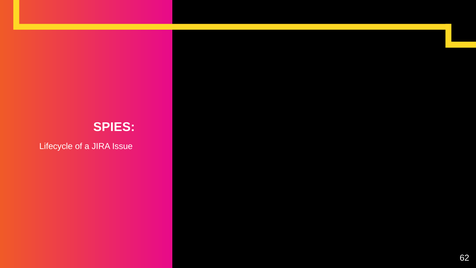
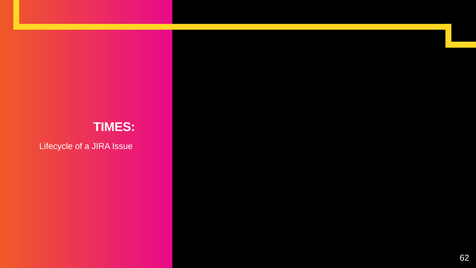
SPIES: SPIES -> TIMES
